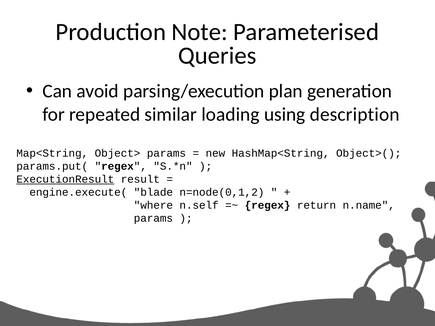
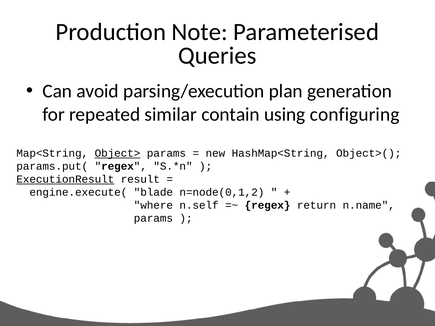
loading: loading -> contain
description: description -> configuring
Object> underline: none -> present
